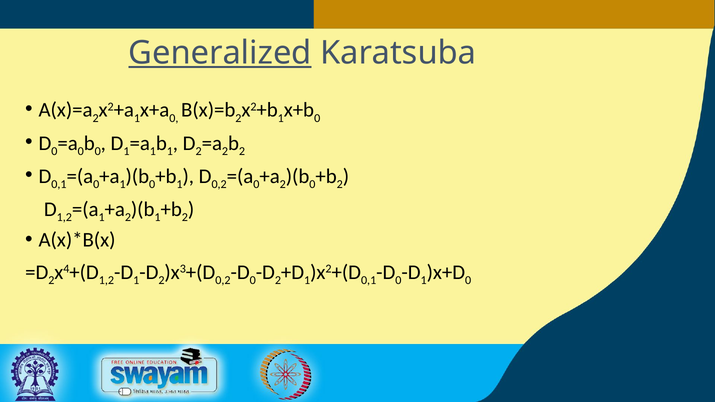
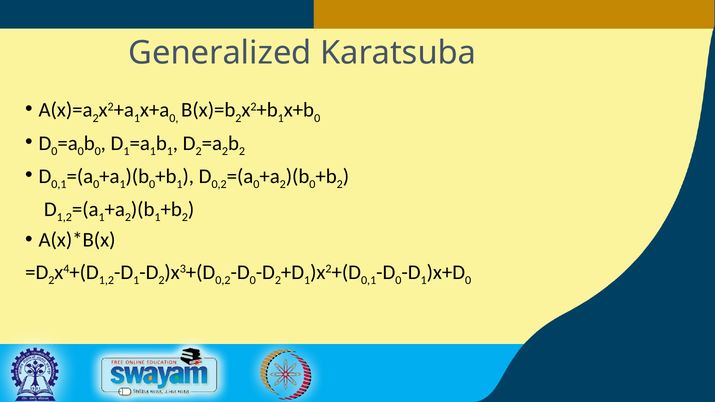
Generalized underline: present -> none
